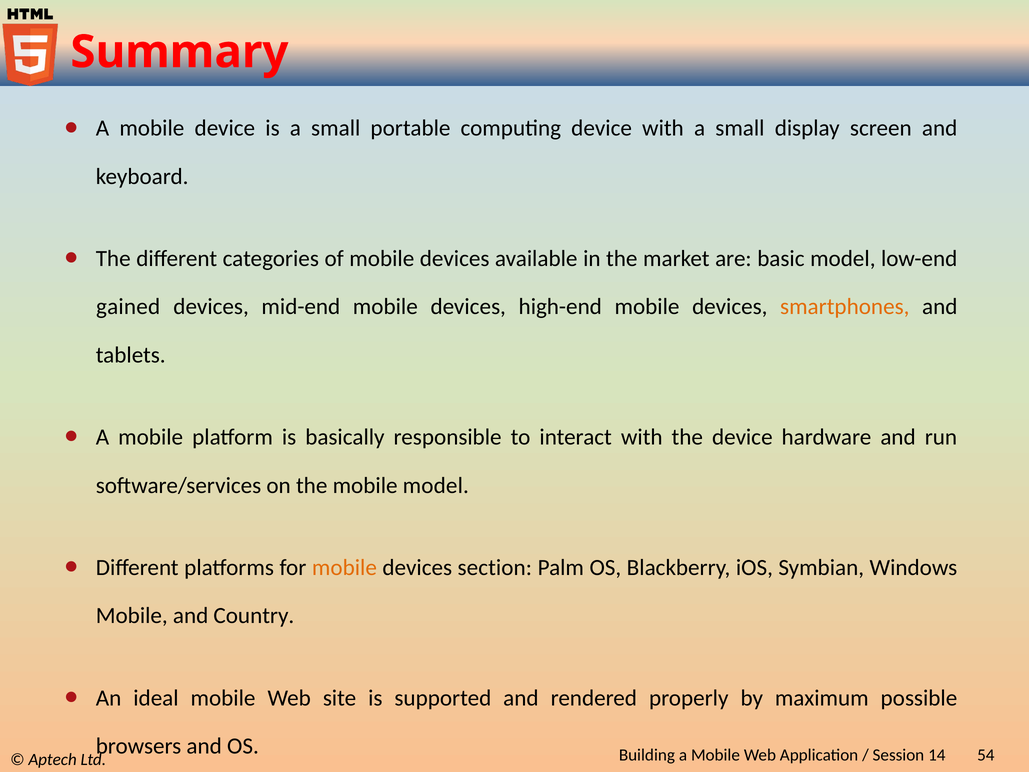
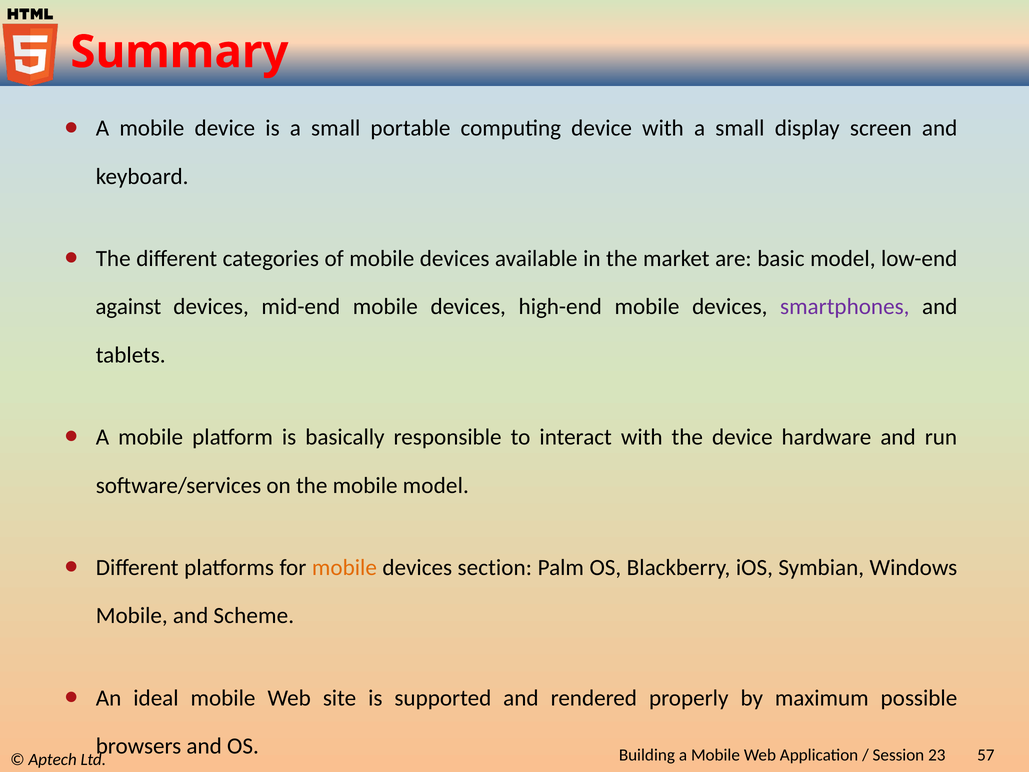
gained: gained -> against
smartphones colour: orange -> purple
Country: Country -> Scheme
14: 14 -> 23
54: 54 -> 57
